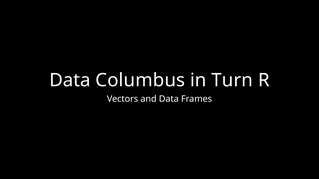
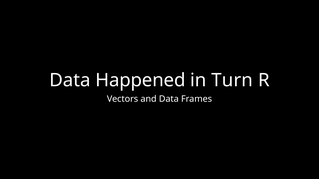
Columbus: Columbus -> Happened
